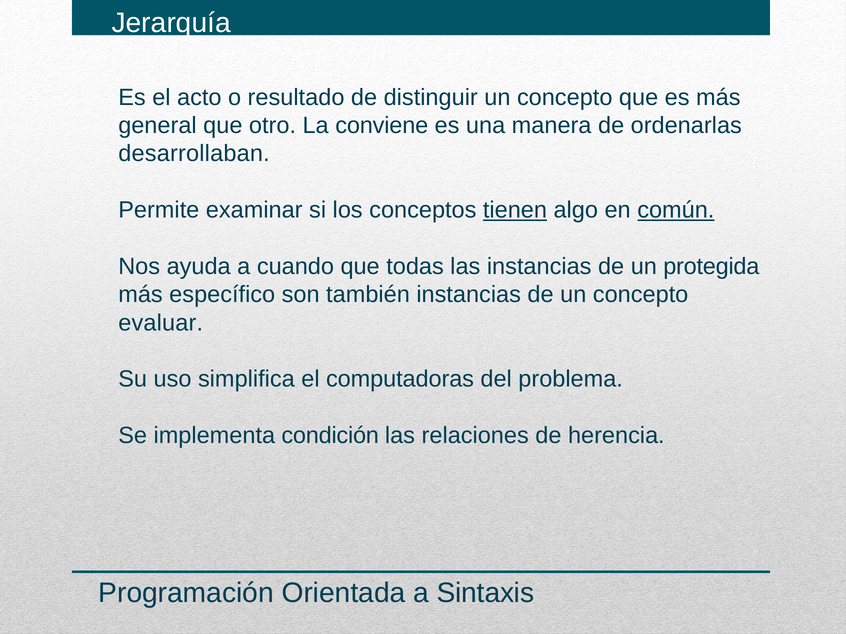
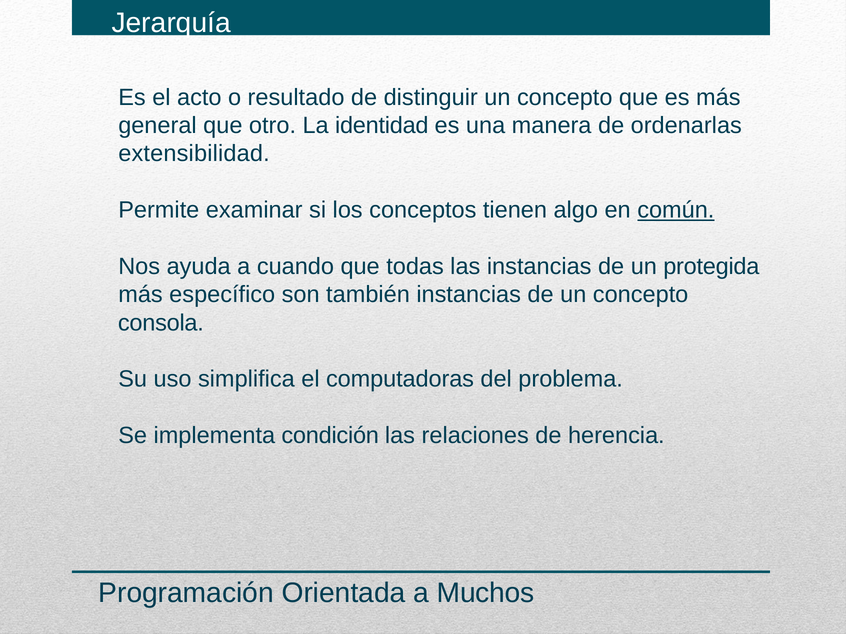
conviene: conviene -> identidad
desarrollaban: desarrollaban -> extensibilidad
tienen underline: present -> none
evaluar: evaluar -> consola
Sintaxis: Sintaxis -> Muchos
